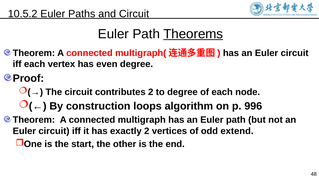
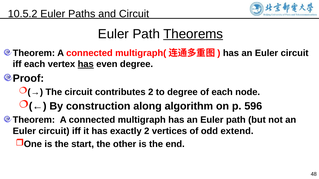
has at (86, 64) underline: none -> present
loops: loops -> along
996: 996 -> 596
